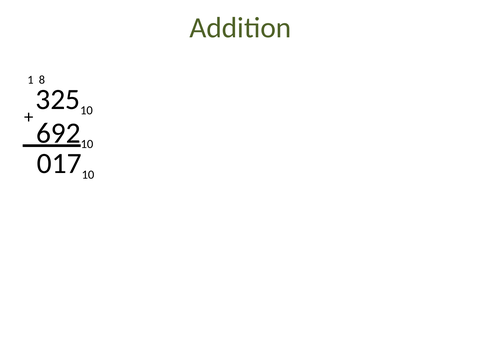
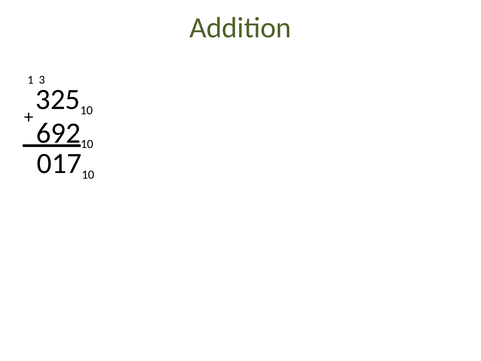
8: 8 -> 3
